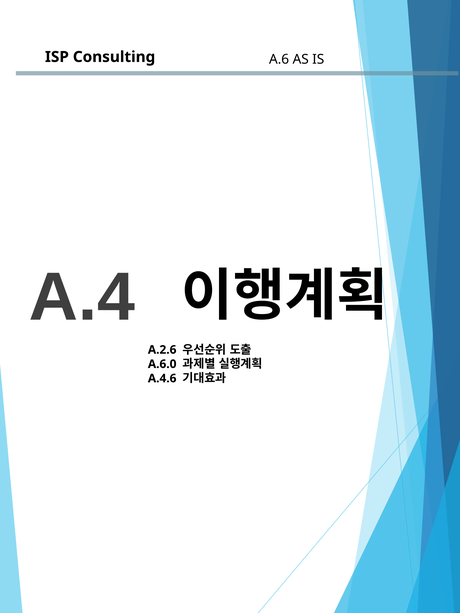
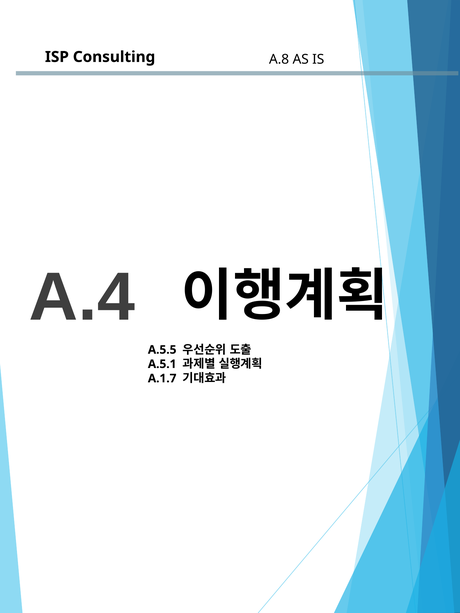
A.6: A.6 -> A.8
A.2.6: A.2.6 -> A.5.5
A.6.0: A.6.0 -> A.5.1
A.4.6: A.4.6 -> A.1.7
